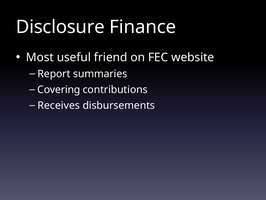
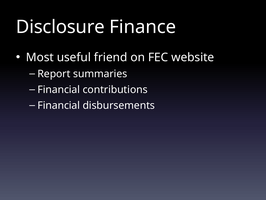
Covering at (59, 89): Covering -> Financial
Receives at (59, 105): Receives -> Financial
